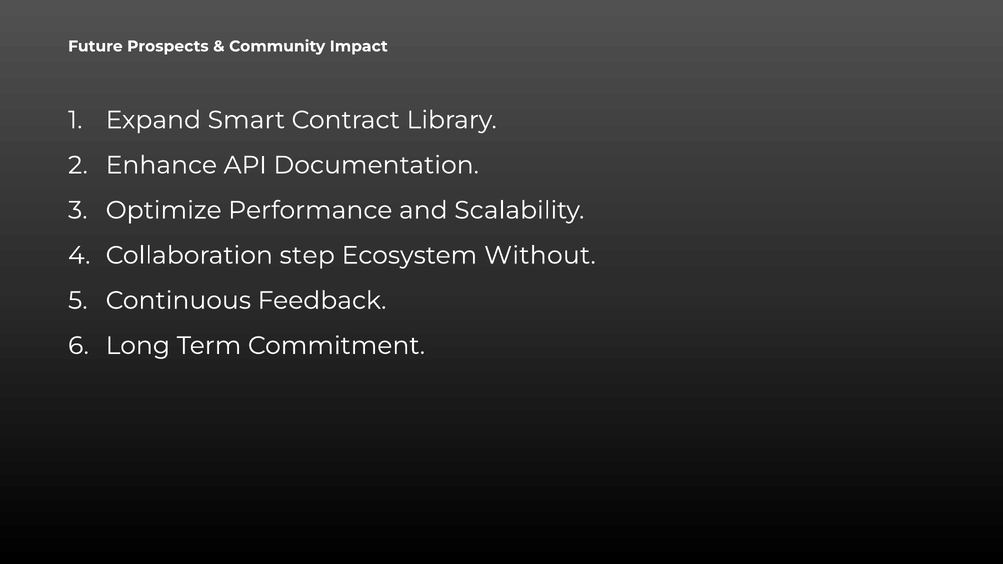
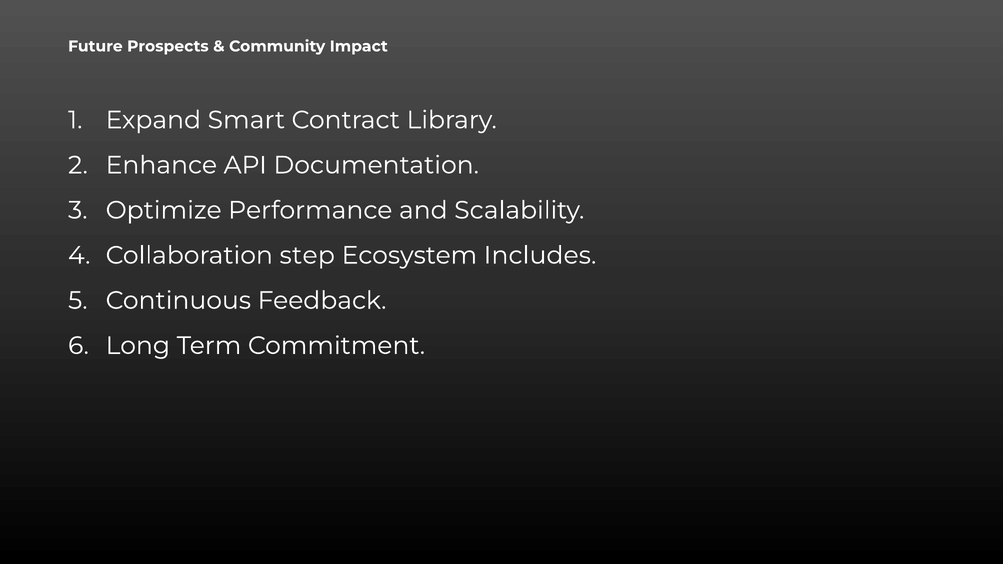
Without: Without -> Includes
